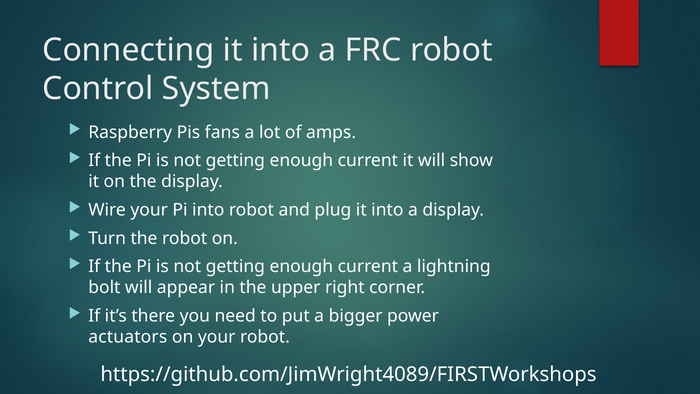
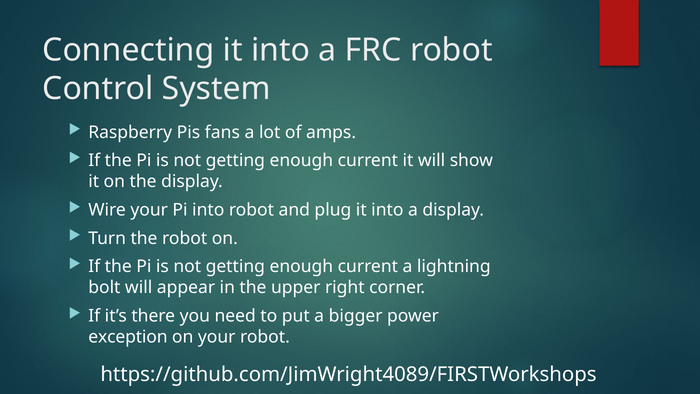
actuators: actuators -> exception
